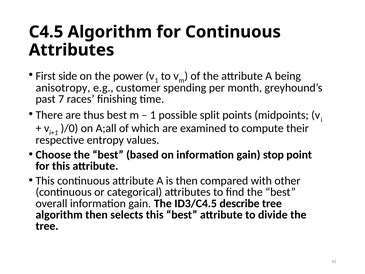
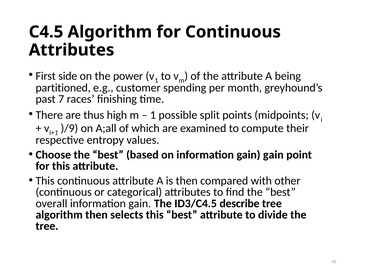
anisotropy: anisotropy -> partitioned
thus best: best -> high
)/0: )/0 -> )/9
gain stop: stop -> gain
